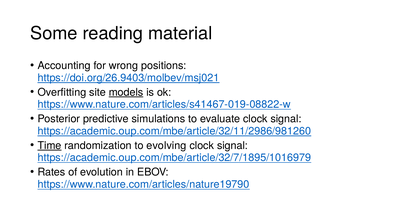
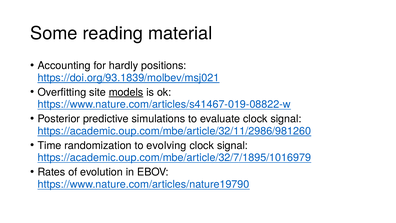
wrong: wrong -> hardly
https://doi.org/26.9403/molbev/msj021: https://doi.org/26.9403/molbev/msj021 -> https://doi.org/93.1839/molbev/msj021
Time underline: present -> none
